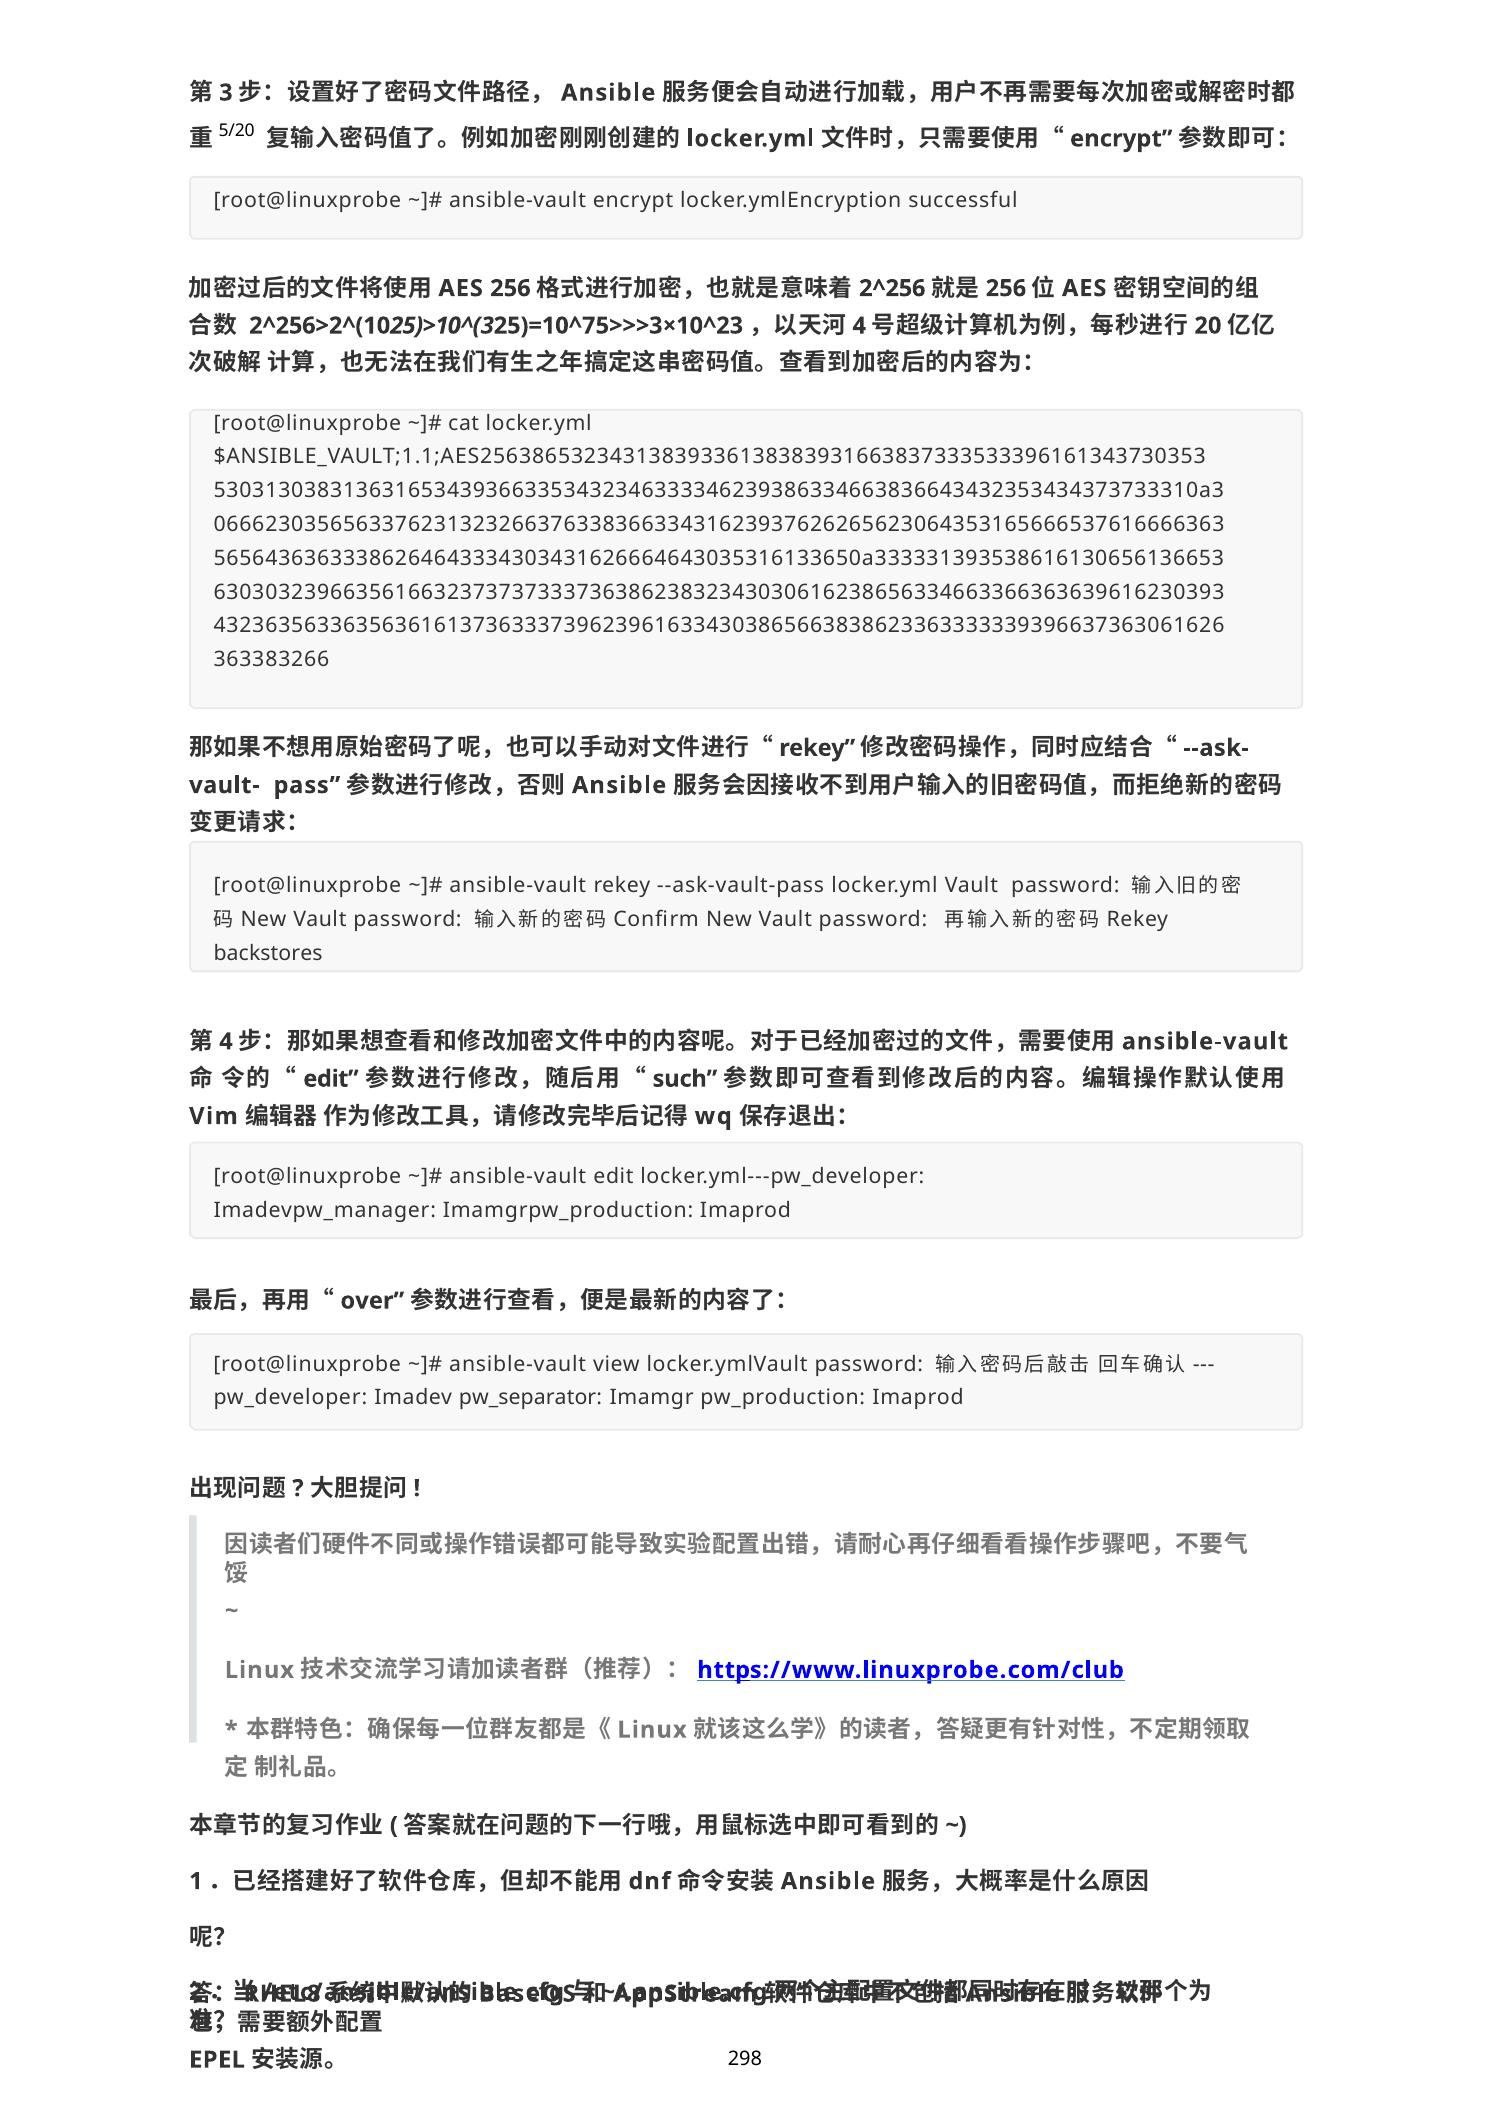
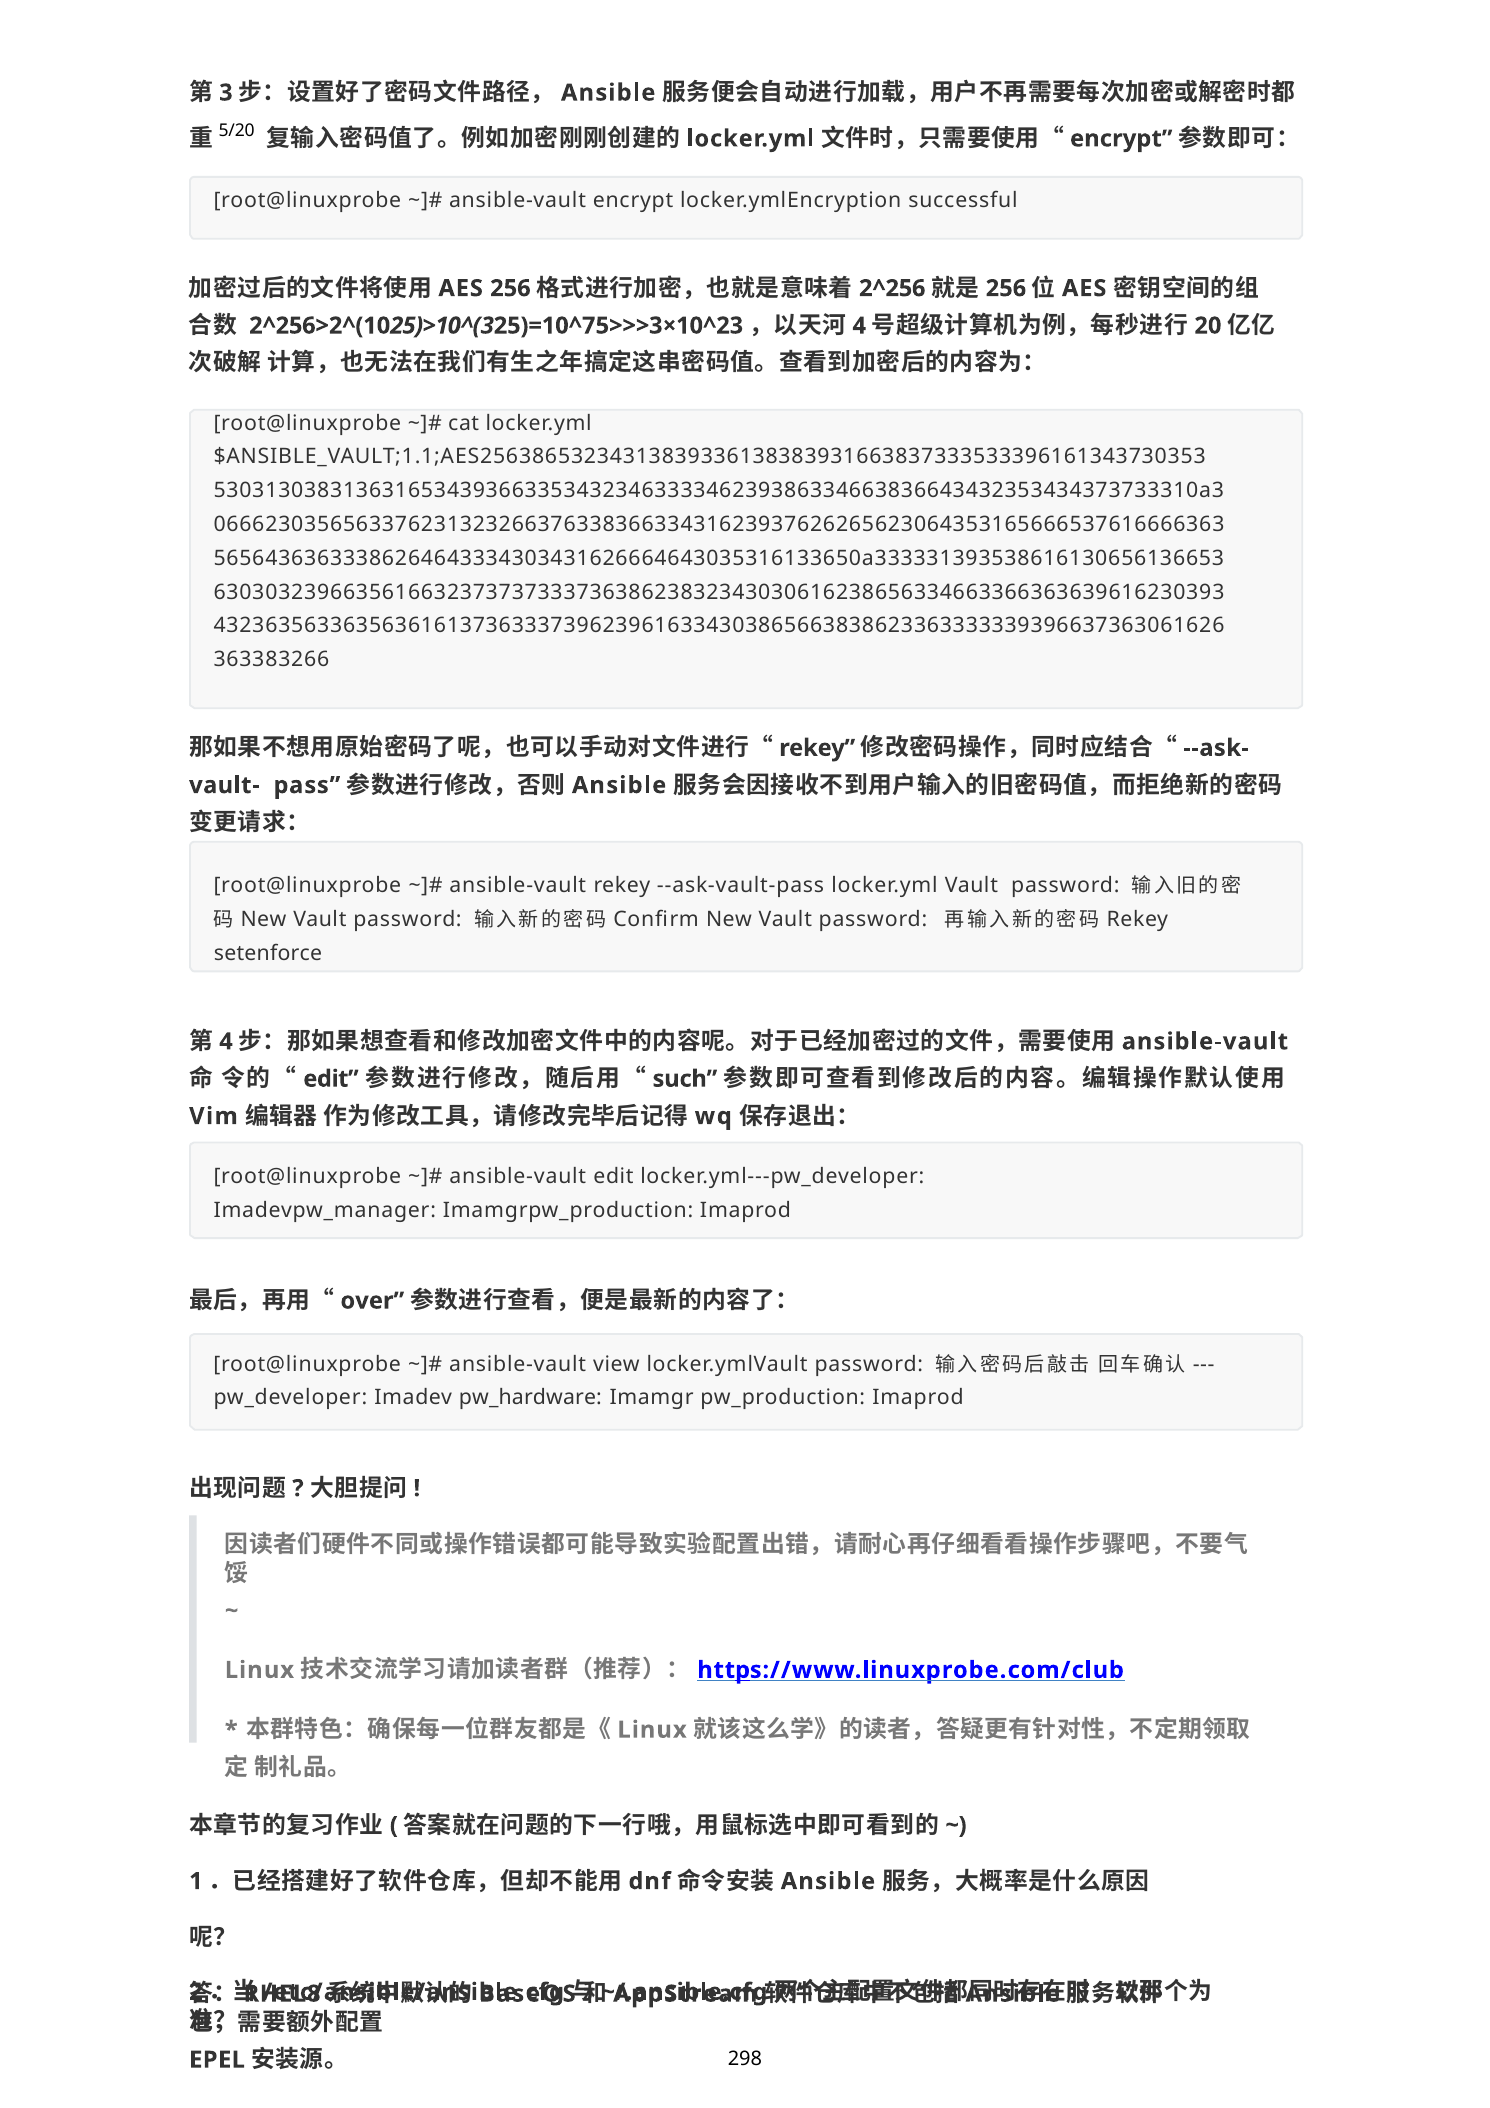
backstores: backstores -> setenforce
pw_separator: pw_separator -> pw_hardware
